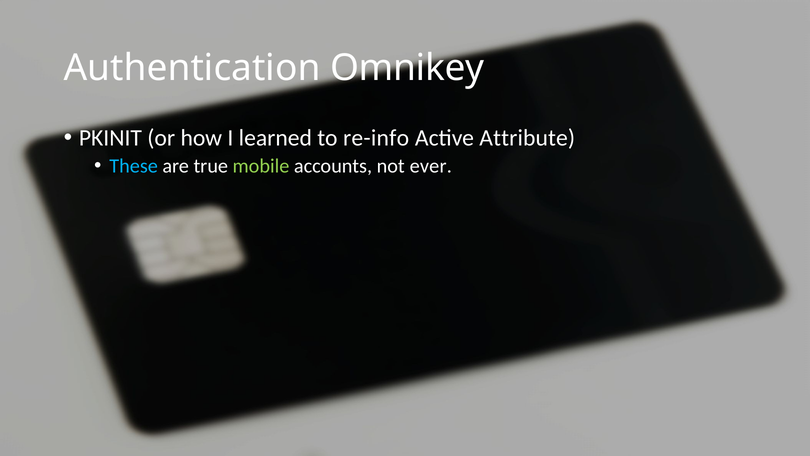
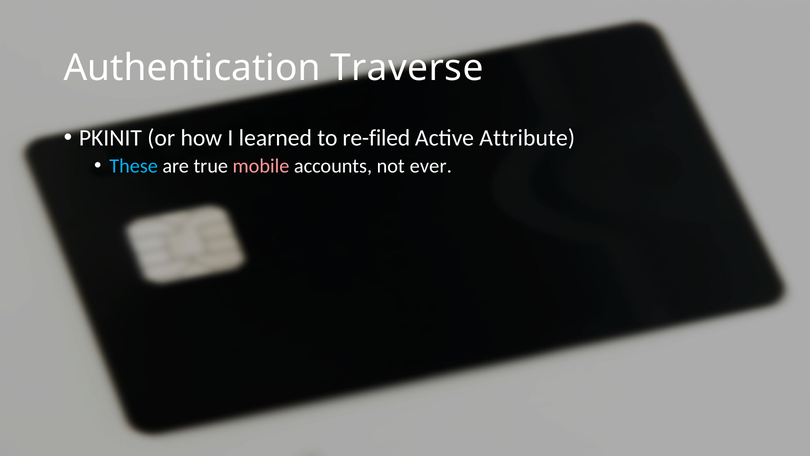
Omnikey: Omnikey -> Traverse
re-info: re-info -> re-filed
mobile colour: light green -> pink
